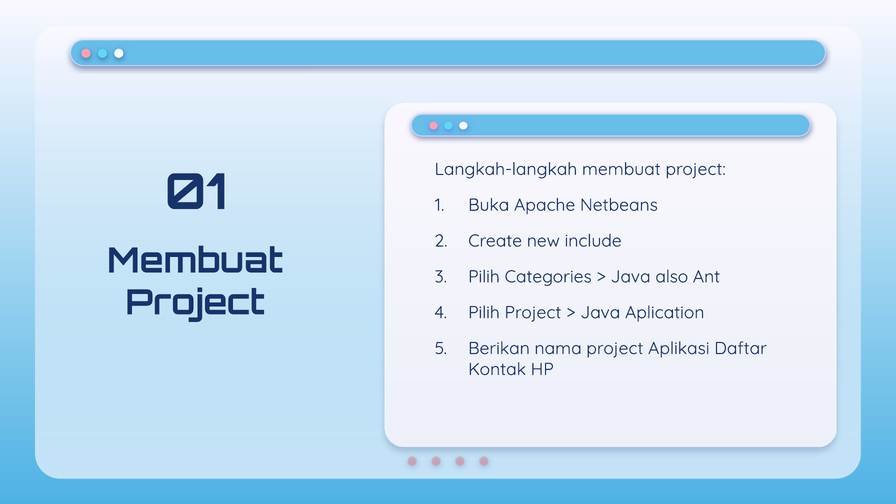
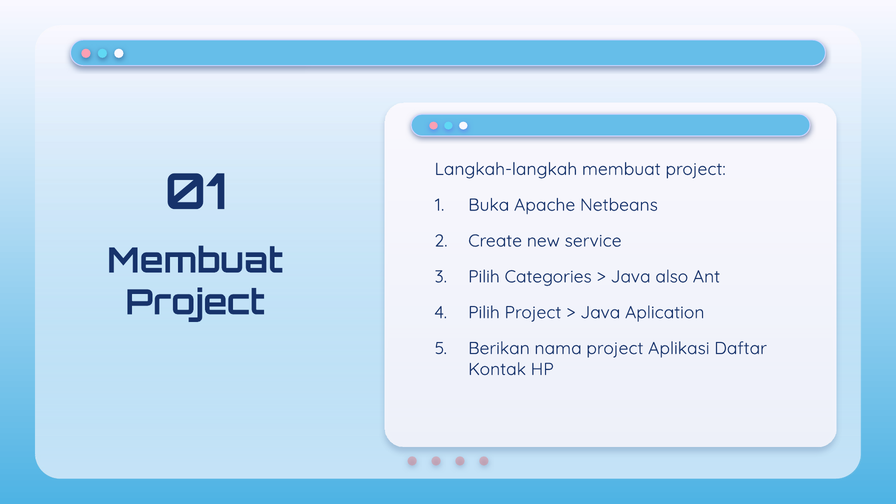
include: include -> service
